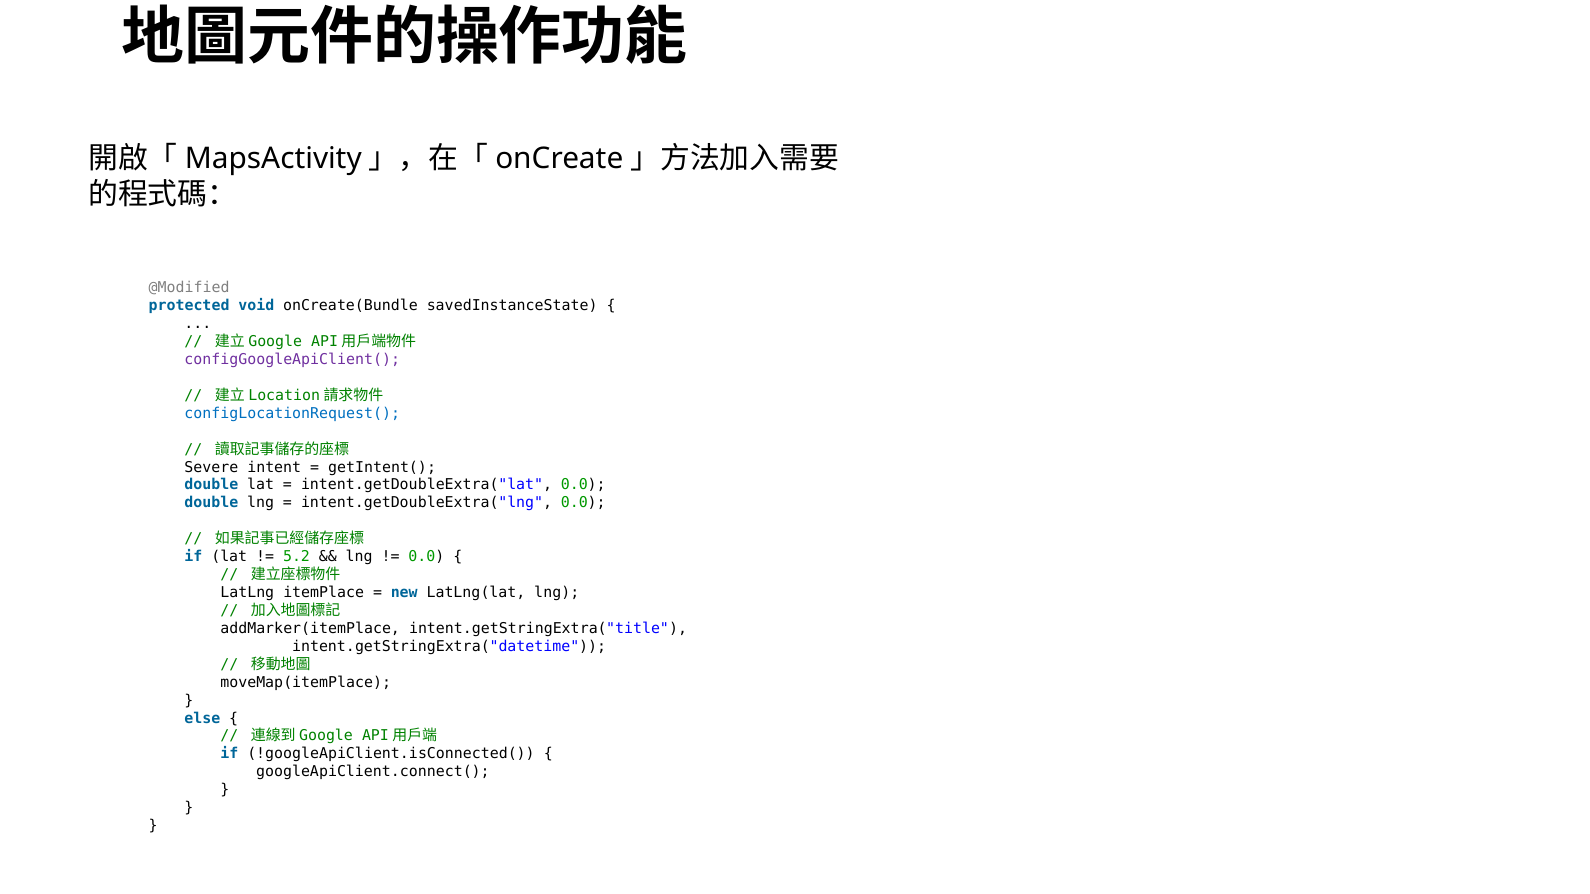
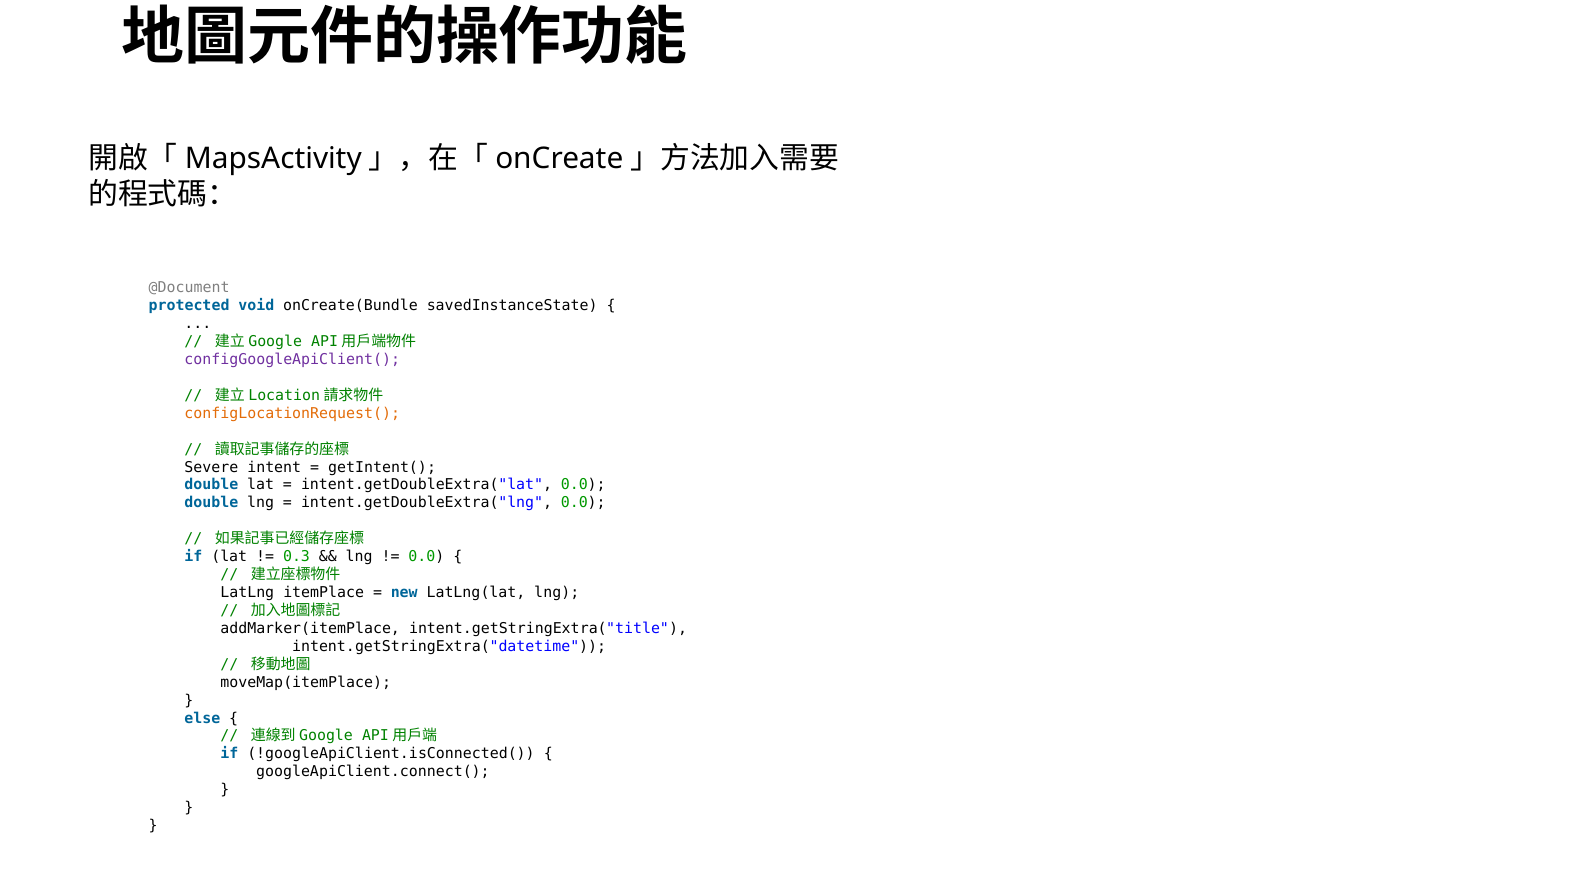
@Modified: @Modified -> @Document
configLocationRequest( colour: blue -> orange
5.2: 5.2 -> 0.3
